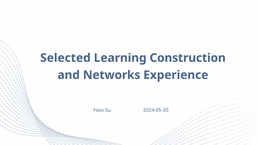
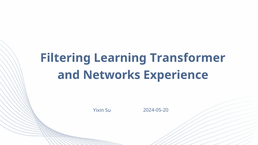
Selected: Selected -> Filtering
Construction: Construction -> Transformer
